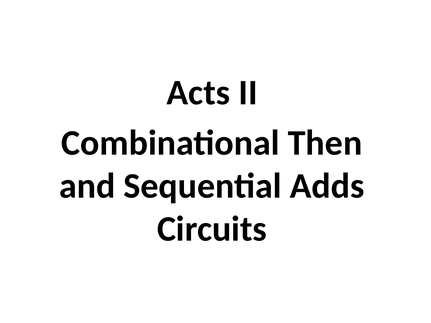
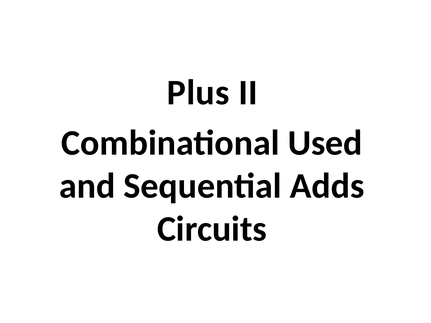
Acts: Acts -> Plus
Then: Then -> Used
